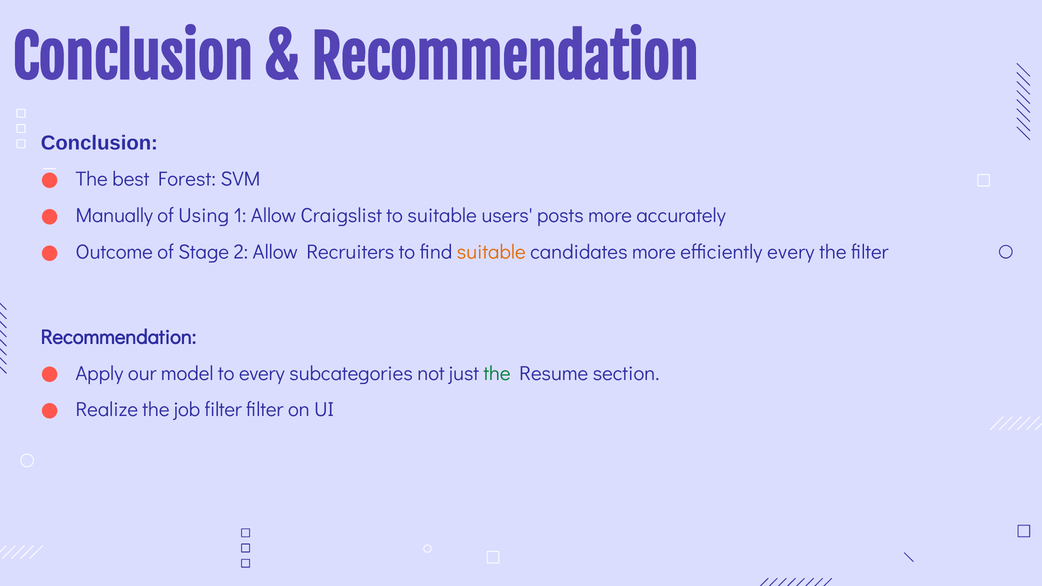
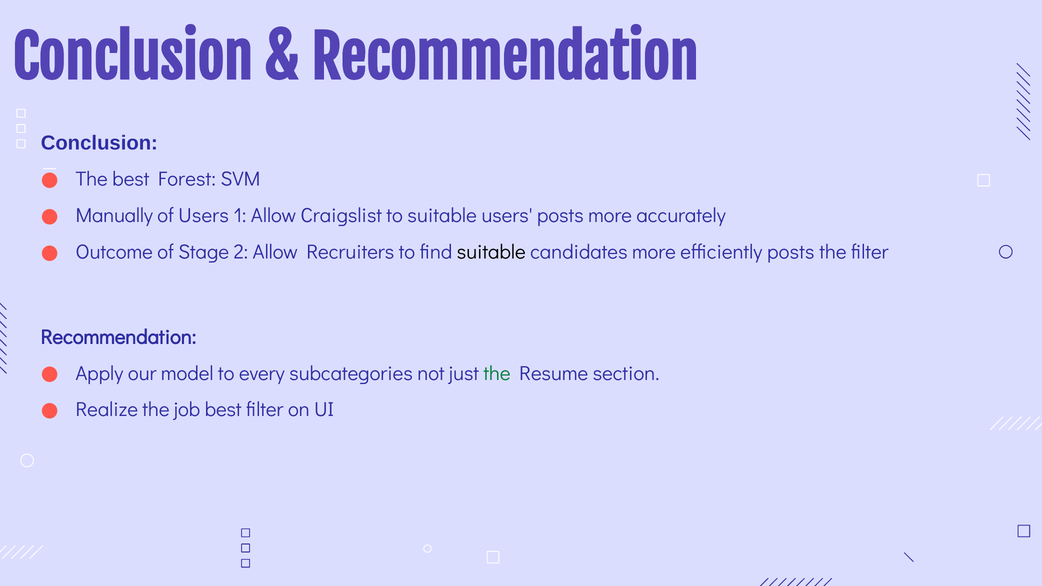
of Using: Using -> Users
suitable at (491, 252) colour: orange -> black
efficiently every: every -> posts
job filter: filter -> best
